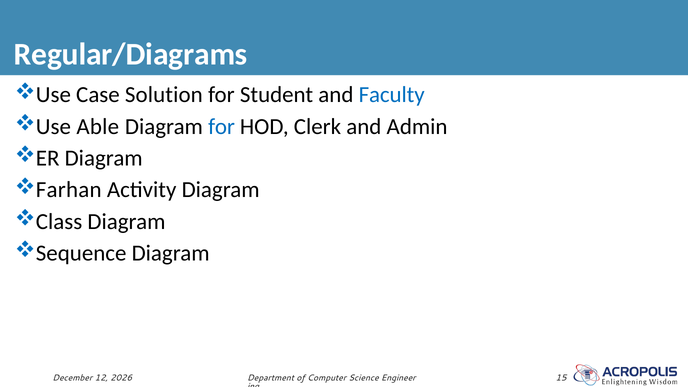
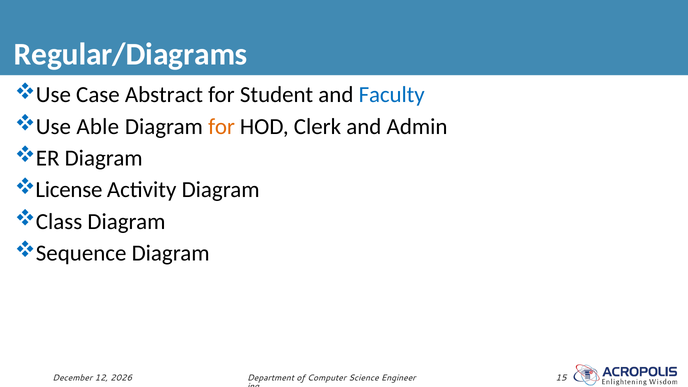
Solution: Solution -> Abstract
for at (222, 127) colour: blue -> orange
Farhan: Farhan -> License
